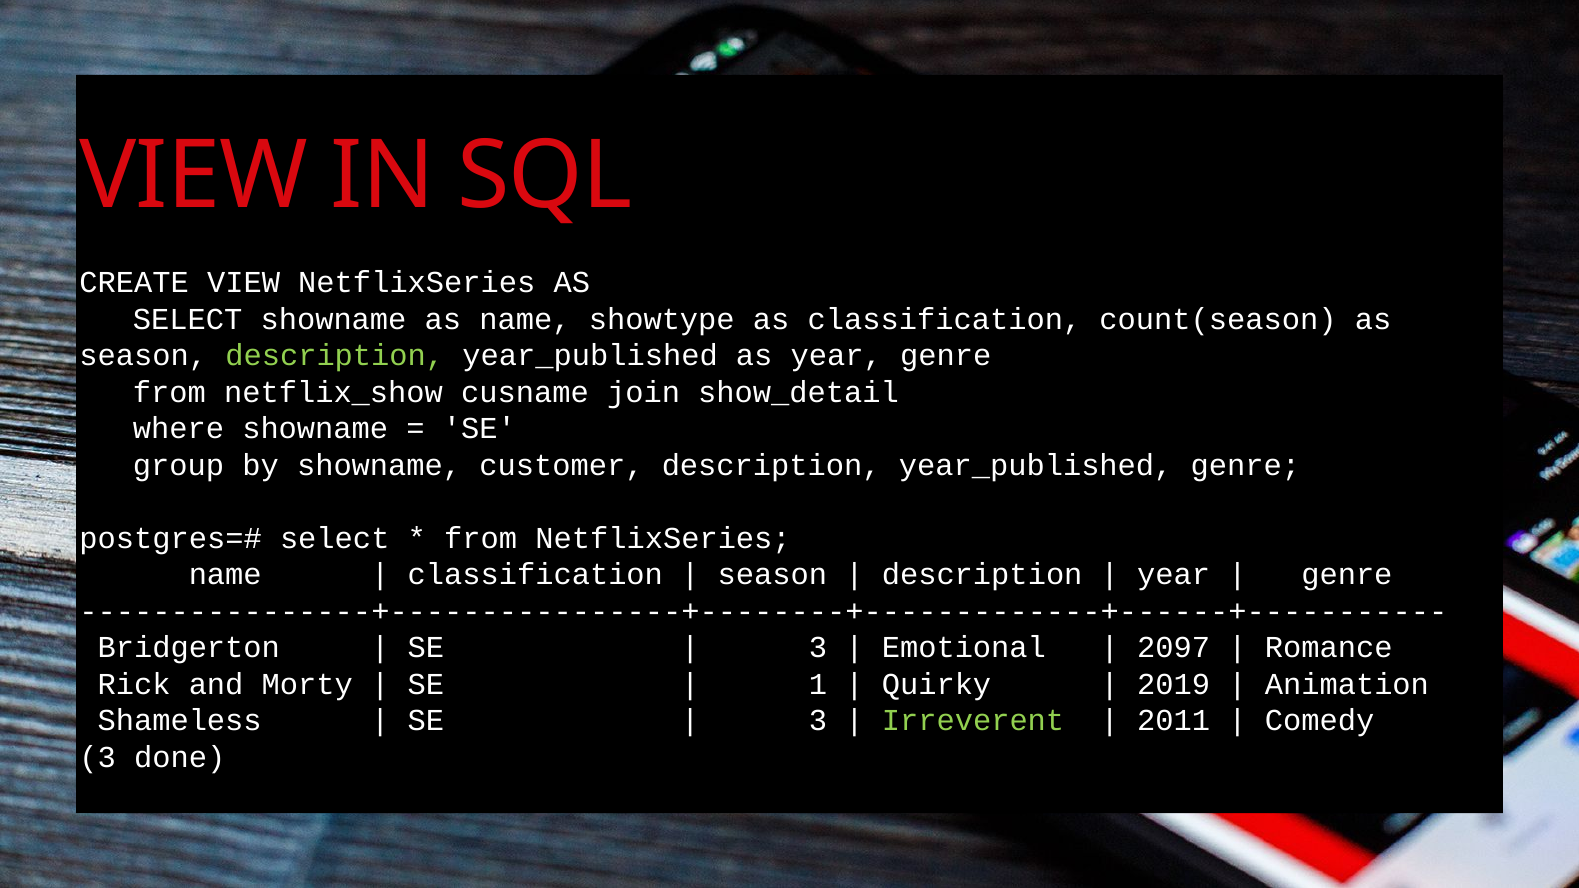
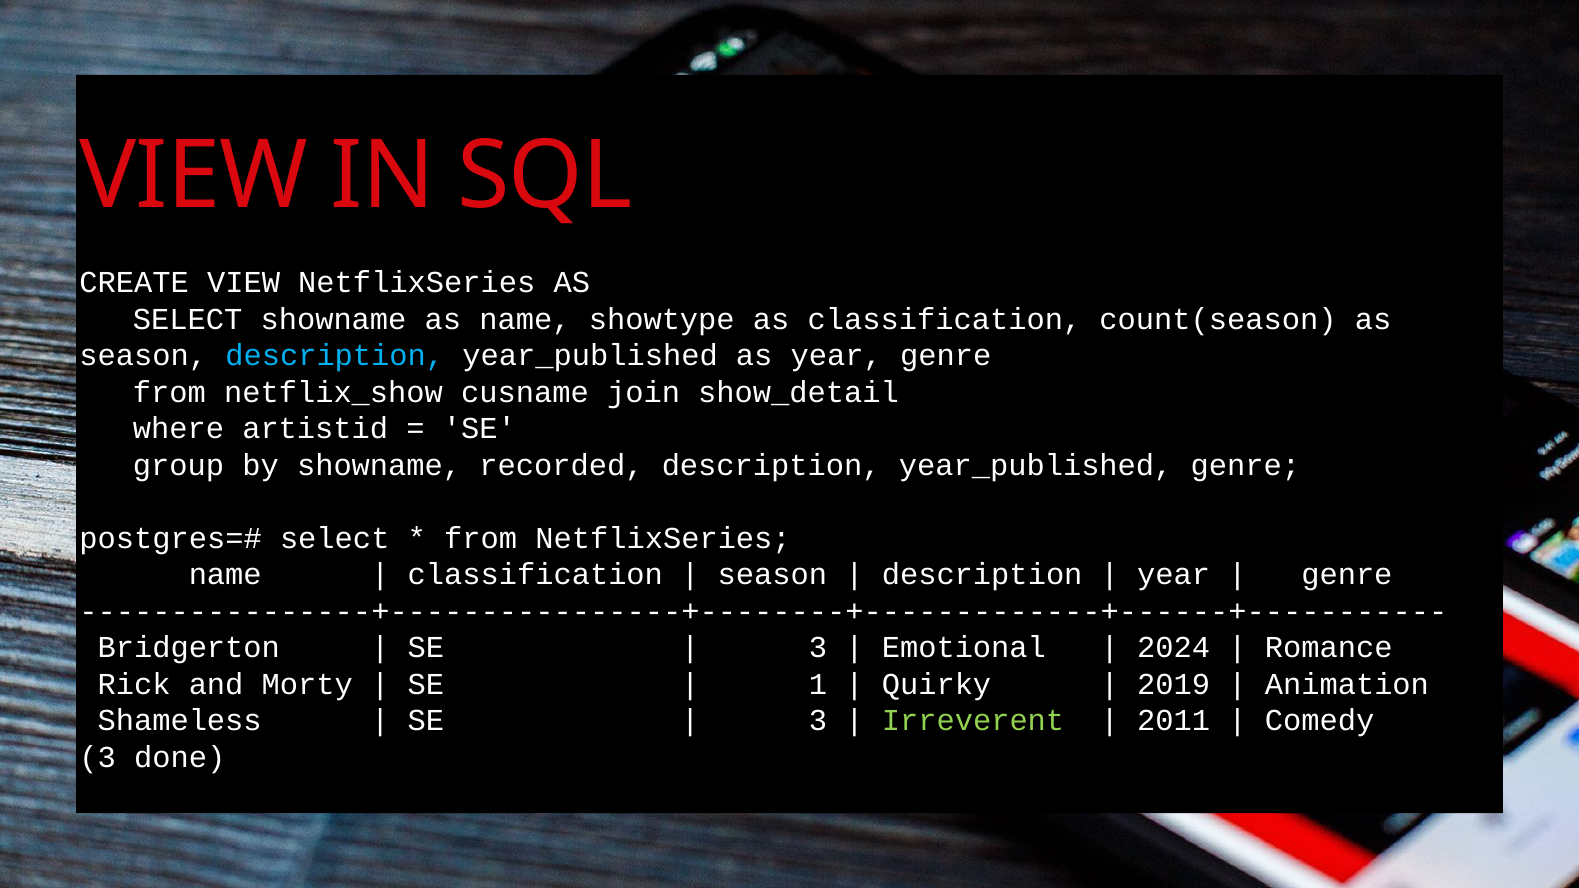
description at (335, 356) colour: light green -> light blue
where showname: showname -> artistid
customer: customer -> recorded
2097: 2097 -> 2024
